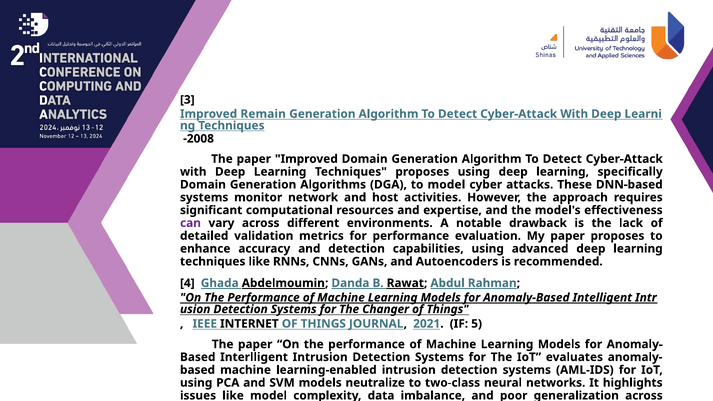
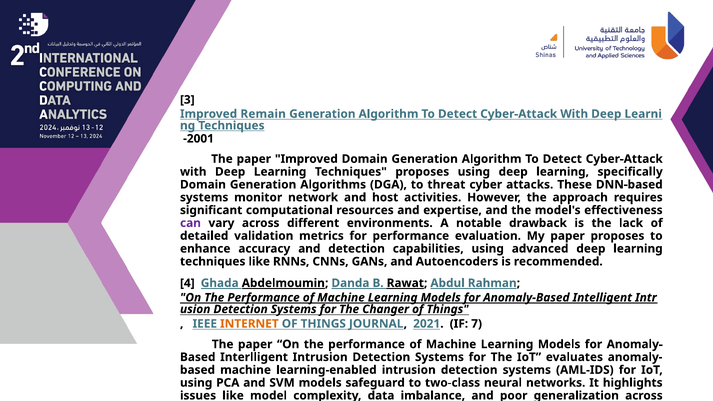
-2008: -2008 -> -2001
to model: model -> threat
INTERNET colour: black -> orange
5: 5 -> 7
neutralize: neutralize -> safeguard
